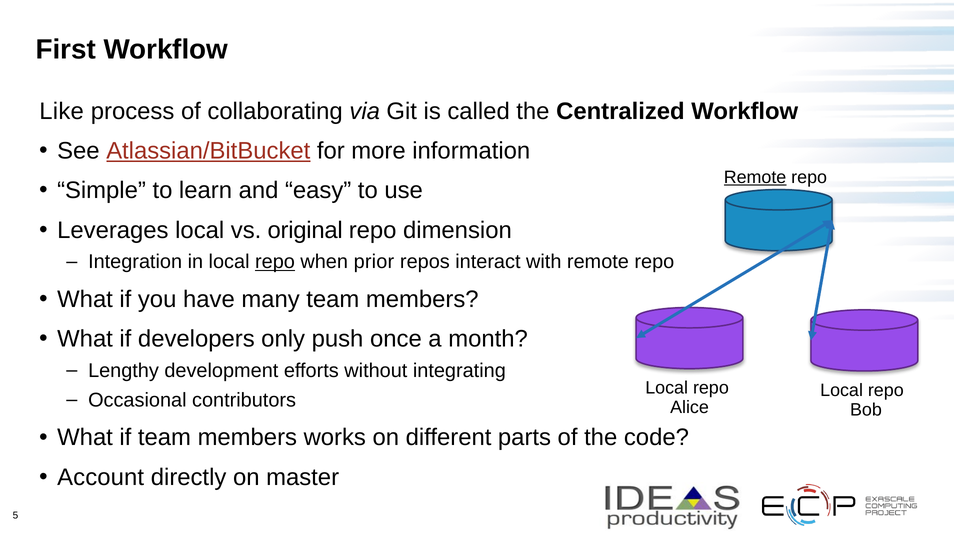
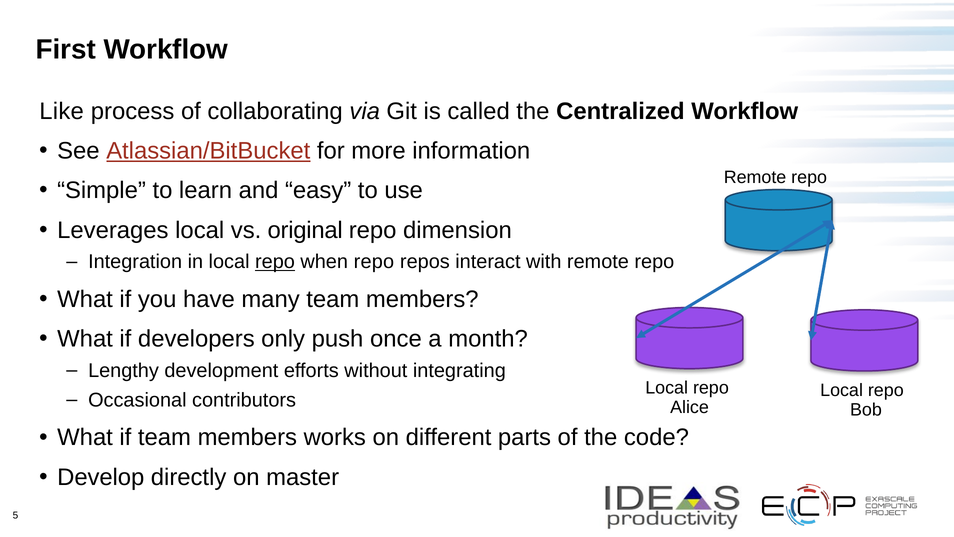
Remote at (755, 177) underline: present -> none
when prior: prior -> repo
Account: Account -> Develop
